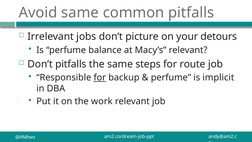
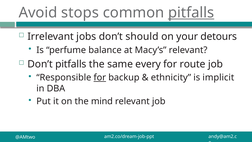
Avoid same: same -> stops
pitfalls at (191, 13) underline: none -> present
picture: picture -> should
steps: steps -> every
perfume at (171, 77): perfume -> ethnicity
work: work -> mind
